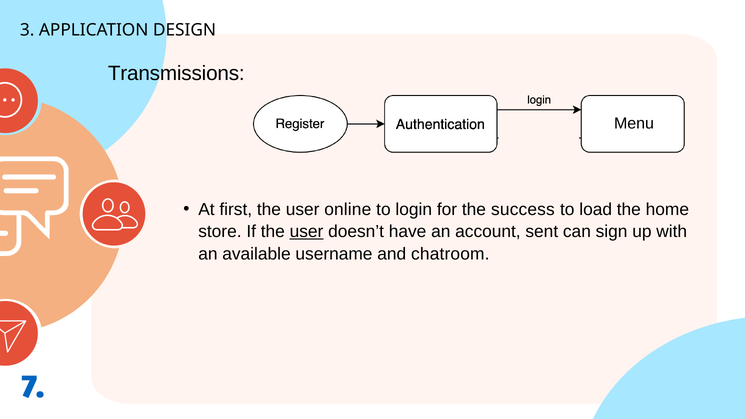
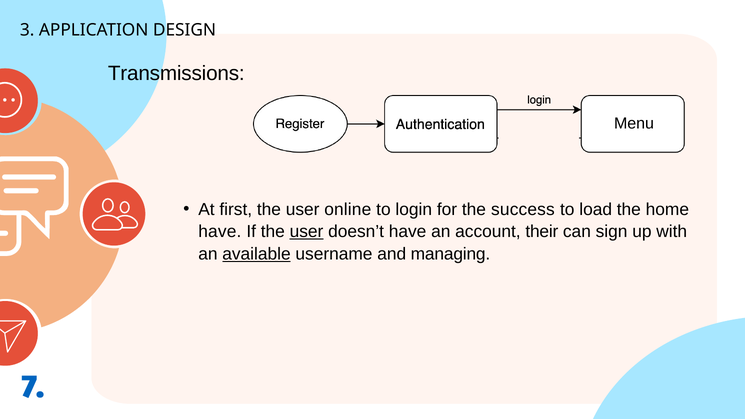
store at (220, 232): store -> have
sent: sent -> their
available underline: none -> present
chatroom: chatroom -> managing
